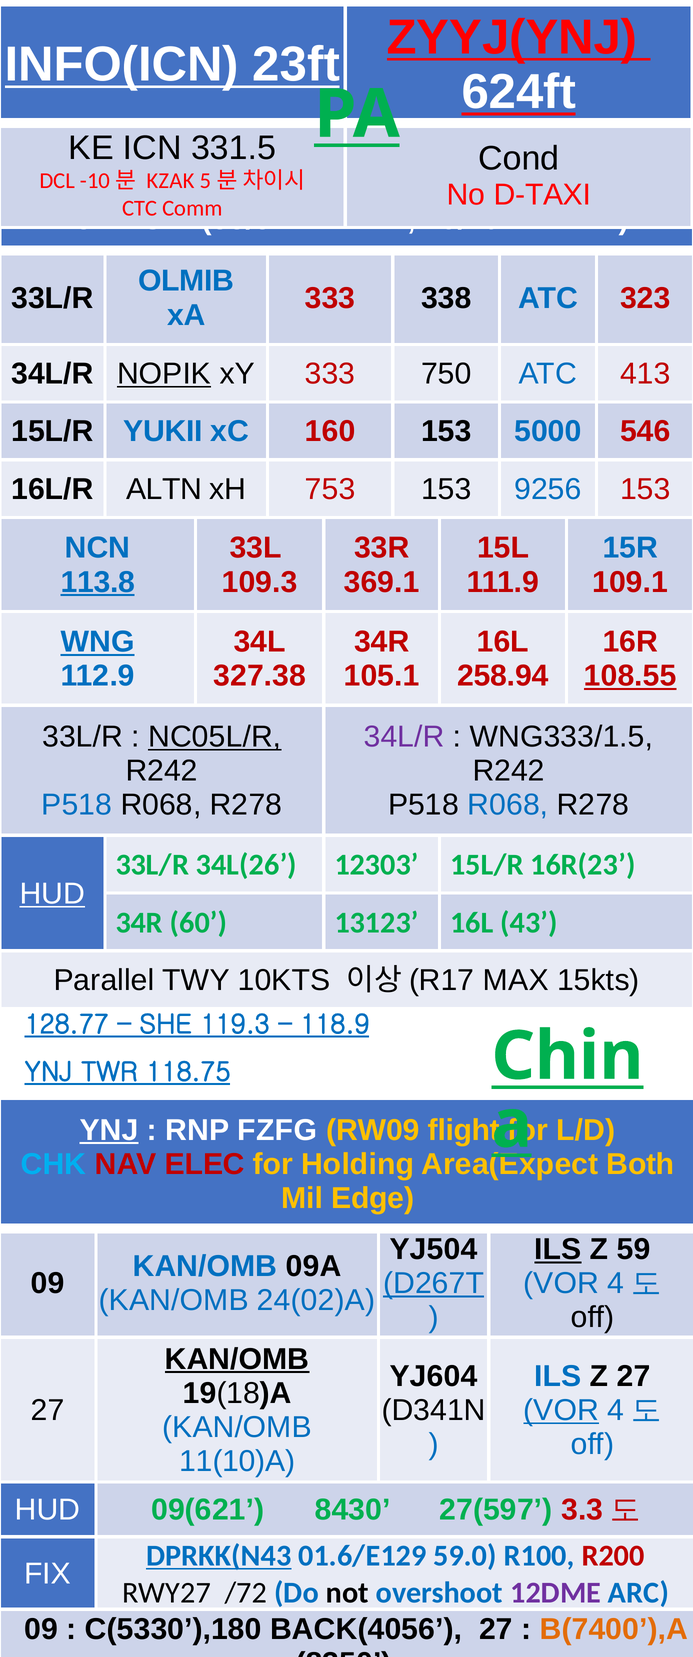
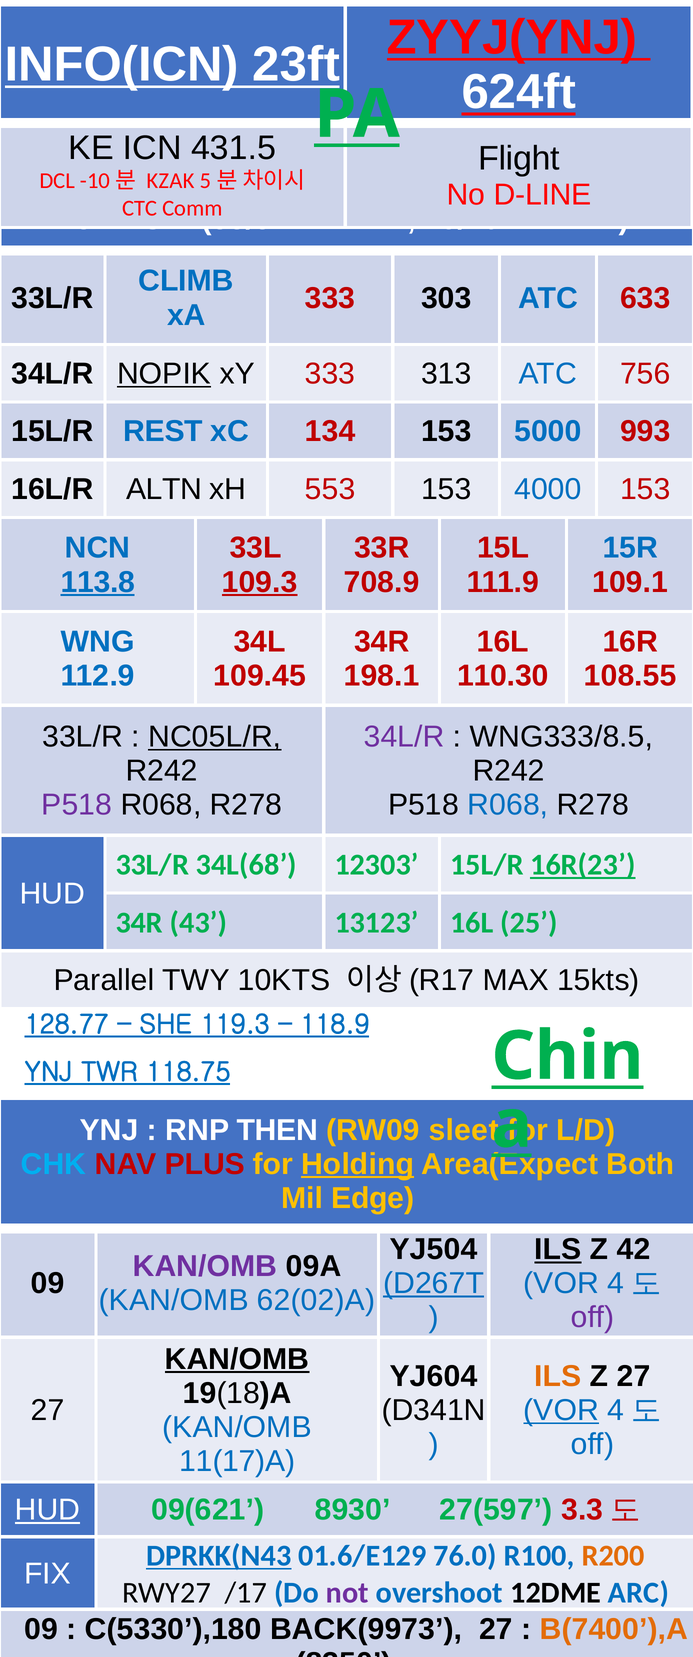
331.5: 331.5 -> 431.5
Cond: Cond -> Flight
D-TAXI: D-TAXI -> D-LINE
OLMIB: OLMIB -> CLIMB
338: 338 -> 303
323: 323 -> 633
750: 750 -> 313
413: 413 -> 756
YUKII: YUKII -> REST
160: 160 -> 134
546: 546 -> 993
753: 753 -> 553
9256: 9256 -> 4000
109.3 underline: none -> present
369.1: 369.1 -> 708.9
WNG underline: present -> none
327.38: 327.38 -> 109.45
105.1: 105.1 -> 198.1
258.94: 258.94 -> 110.30
108.55 underline: present -> none
WNG333/1.5: WNG333/1.5 -> WNG333/8.5
P518 at (77, 805) colour: blue -> purple
34L(26: 34L(26 -> 34L(68
16R(23 underline: none -> present
HUD at (52, 894) underline: present -> none
60: 60 -> 43
43: 43 -> 25
YNJ at (109, 1131) underline: present -> none
FZFG: FZFG -> THEN
flight: flight -> sleet
ELEC: ELEC -> PLUS
Holding underline: none -> present
59: 59 -> 42
KAN/OMB at (205, 1267) colour: blue -> purple
24(02)A: 24(02)A -> 62(02)A
off at (593, 1318) colour: black -> purple
ILS at (558, 1377) colour: blue -> orange
11(10)A: 11(10)A -> 11(17)A
HUD at (48, 1511) underline: none -> present
8430: 8430 -> 8930
59.0: 59.0 -> 76.0
R200 colour: red -> orange
/72: /72 -> /17
not colour: black -> purple
12DME colour: purple -> black
BACK(4056: BACK(4056 -> BACK(9973
